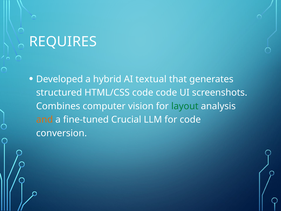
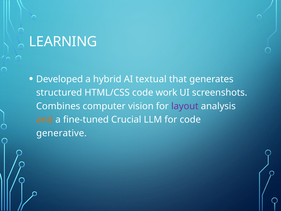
REQUIRES: REQUIRES -> LEARNING
code code: code -> work
layout colour: green -> purple
conversion: conversion -> generative
